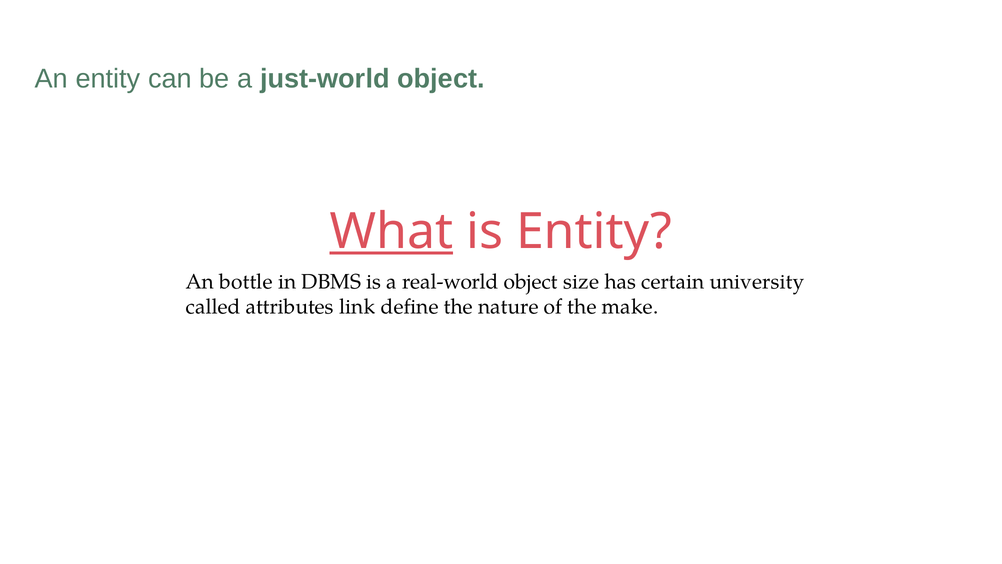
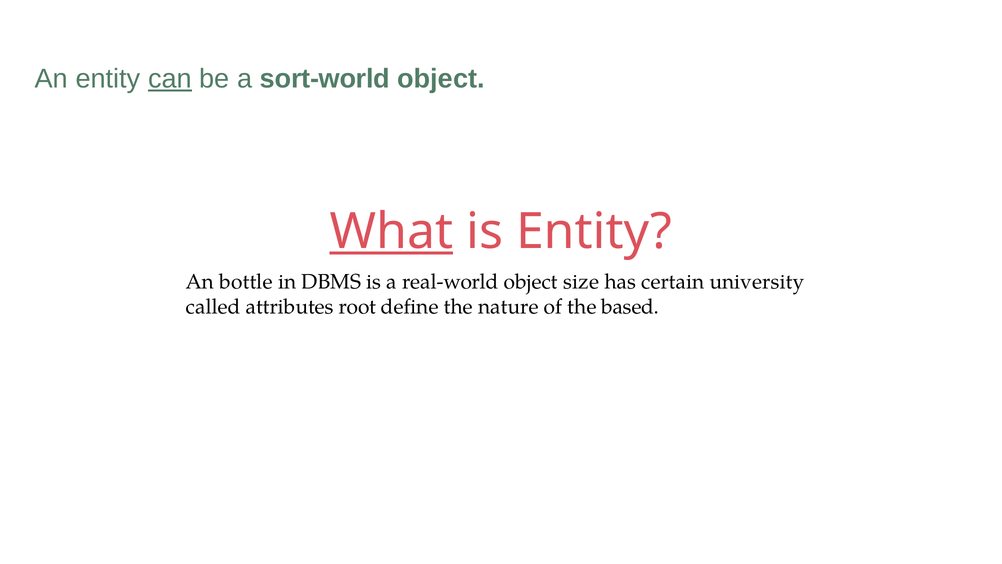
can underline: none -> present
just-world: just-world -> sort-world
link: link -> root
make: make -> based
